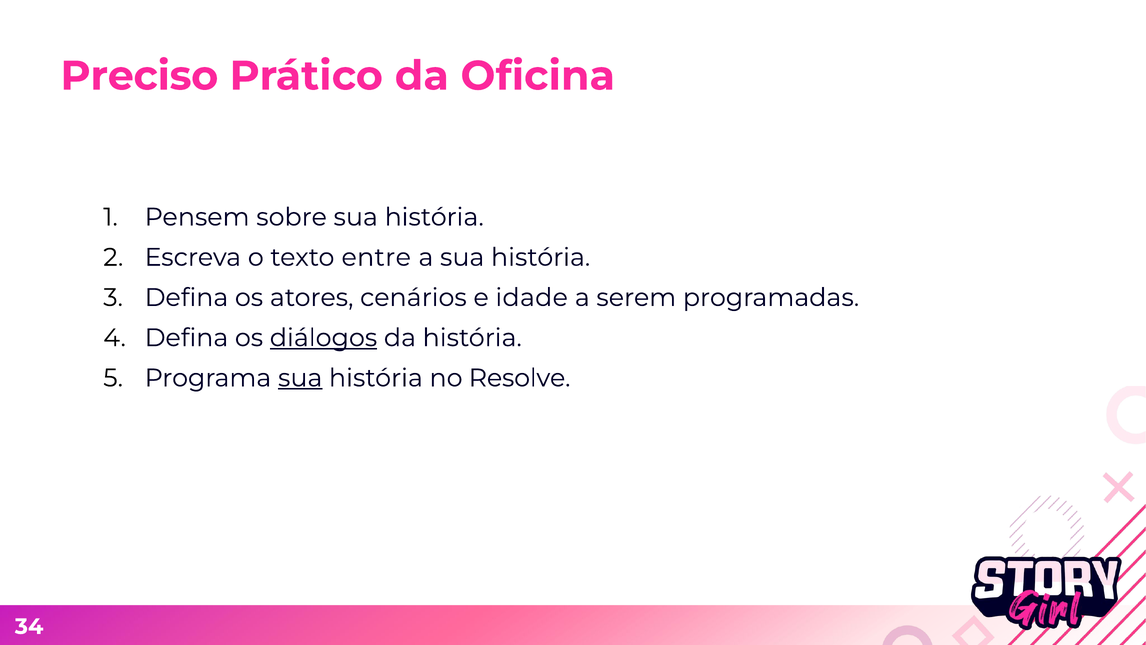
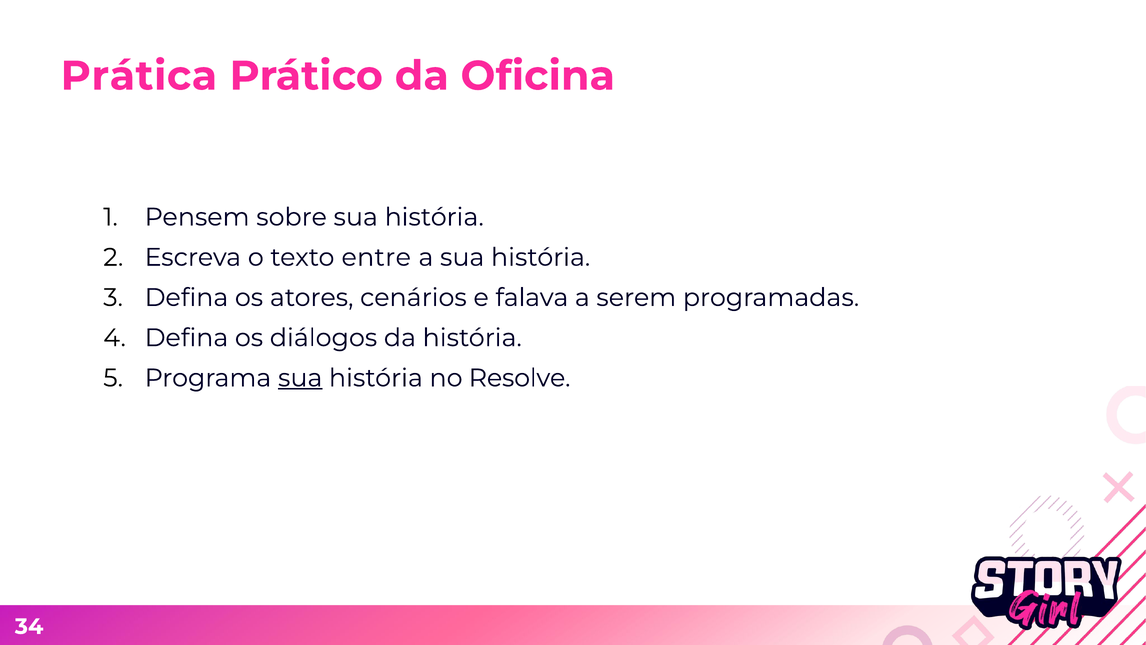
Preciso: Preciso -> Prática
idade: idade -> falava
diálogos underline: present -> none
